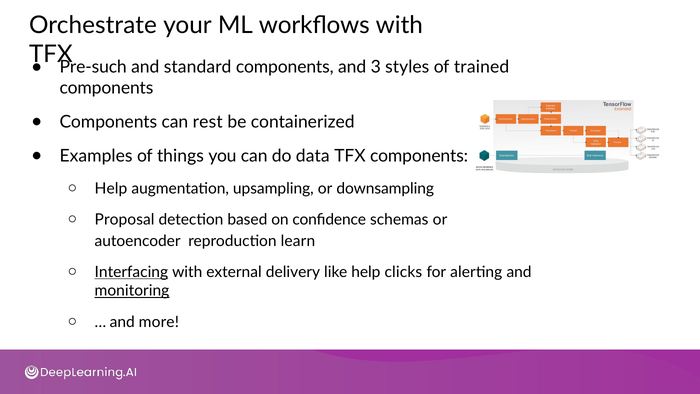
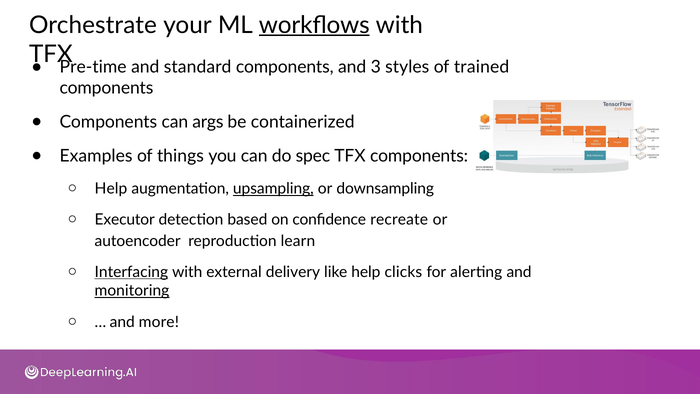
workﬂows underline: none -> present
Pre-such: Pre-such -> Pre-time
rest: rest -> args
data: data -> spec
upsampling underline: none -> present
Proposal: Proposal -> Executor
schemas: schemas -> recreate
